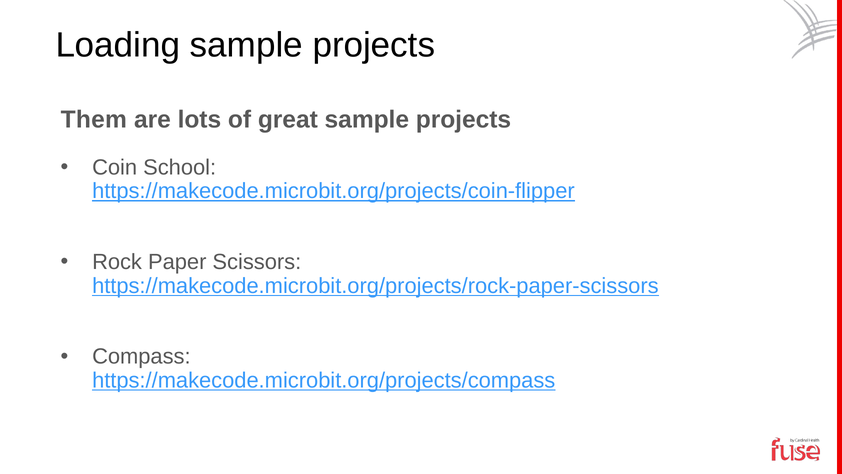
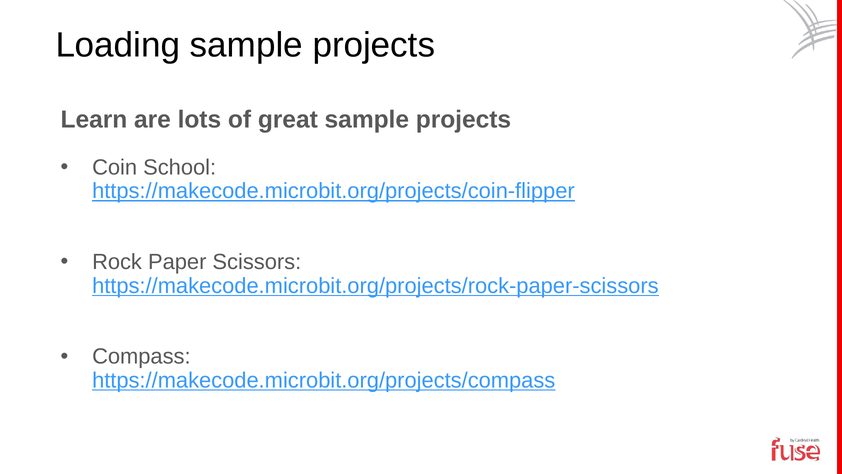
Them: Them -> Learn
